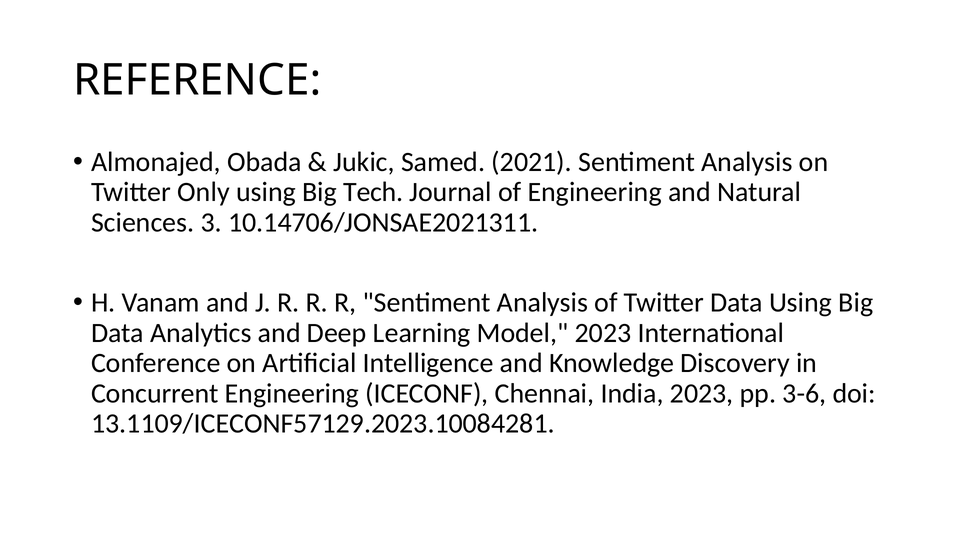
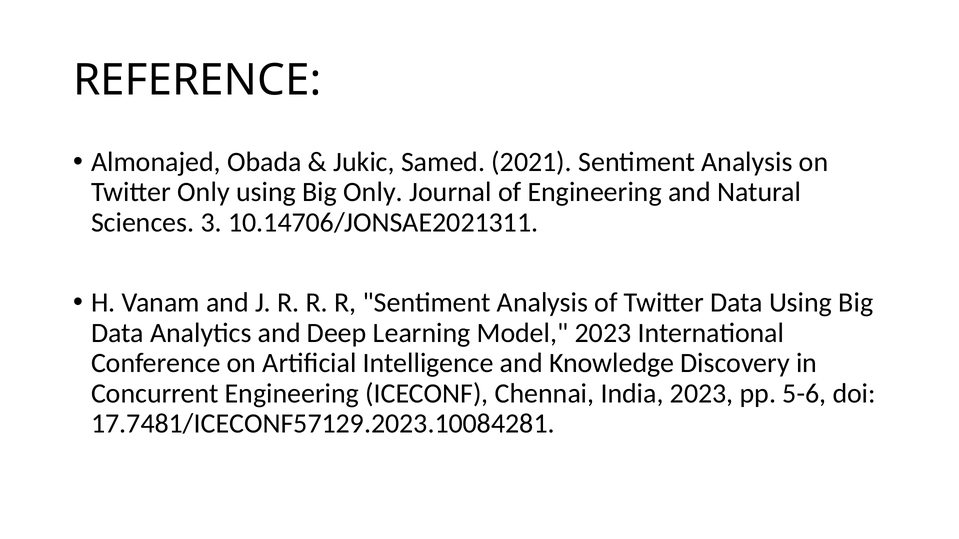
Big Tech: Tech -> Only
3-6: 3-6 -> 5-6
13.1109/ICECONF57129.2023.10084281: 13.1109/ICECONF57129.2023.10084281 -> 17.7481/ICECONF57129.2023.10084281
